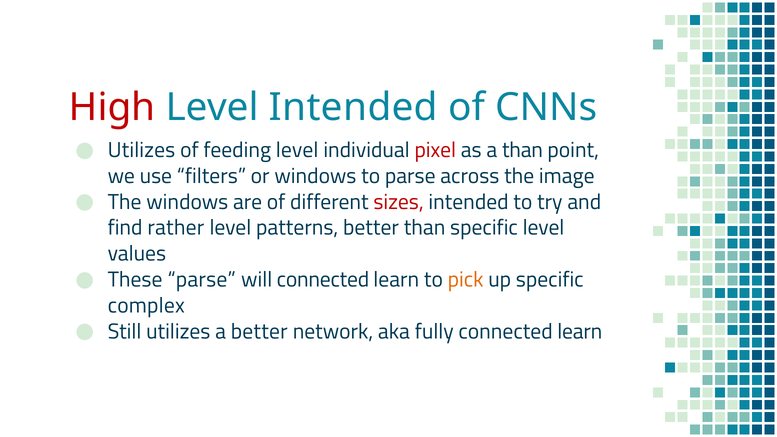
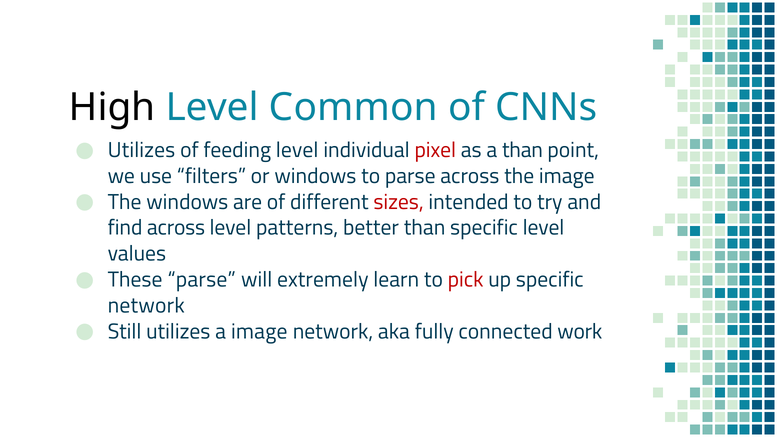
High colour: red -> black
Level Intended: Intended -> Common
find rather: rather -> across
will connected: connected -> extremely
pick colour: orange -> red
complex at (146, 306): complex -> network
a better: better -> image
fully connected learn: learn -> work
